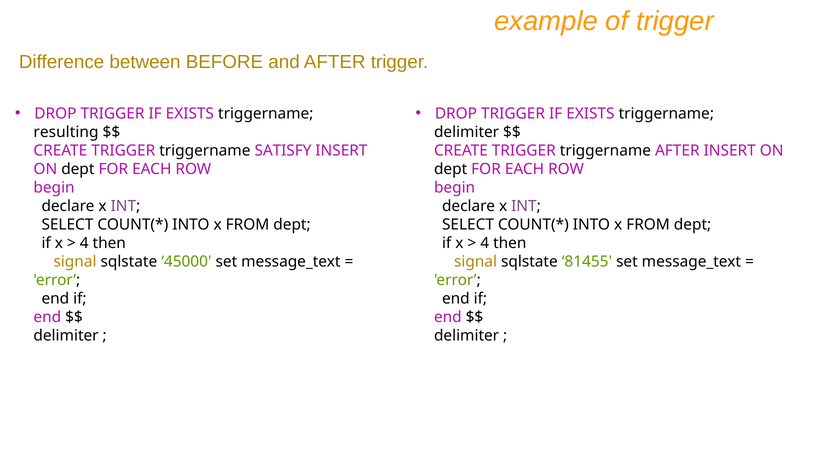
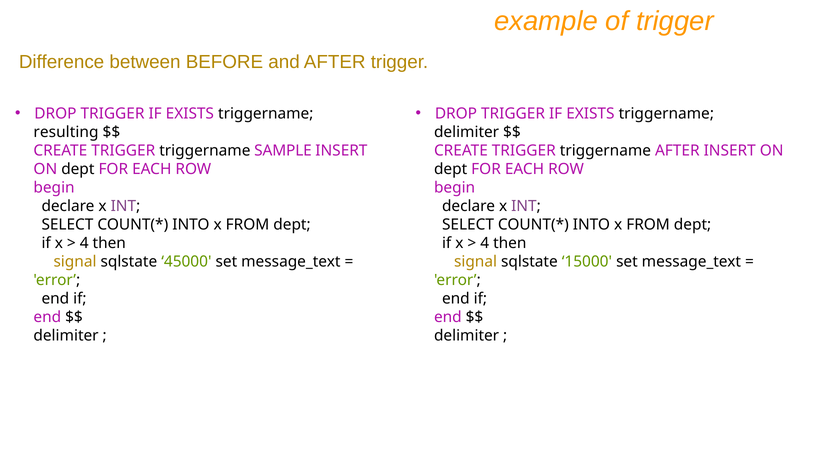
SATISFY: SATISFY -> SAMPLE
81455: 81455 -> 15000
